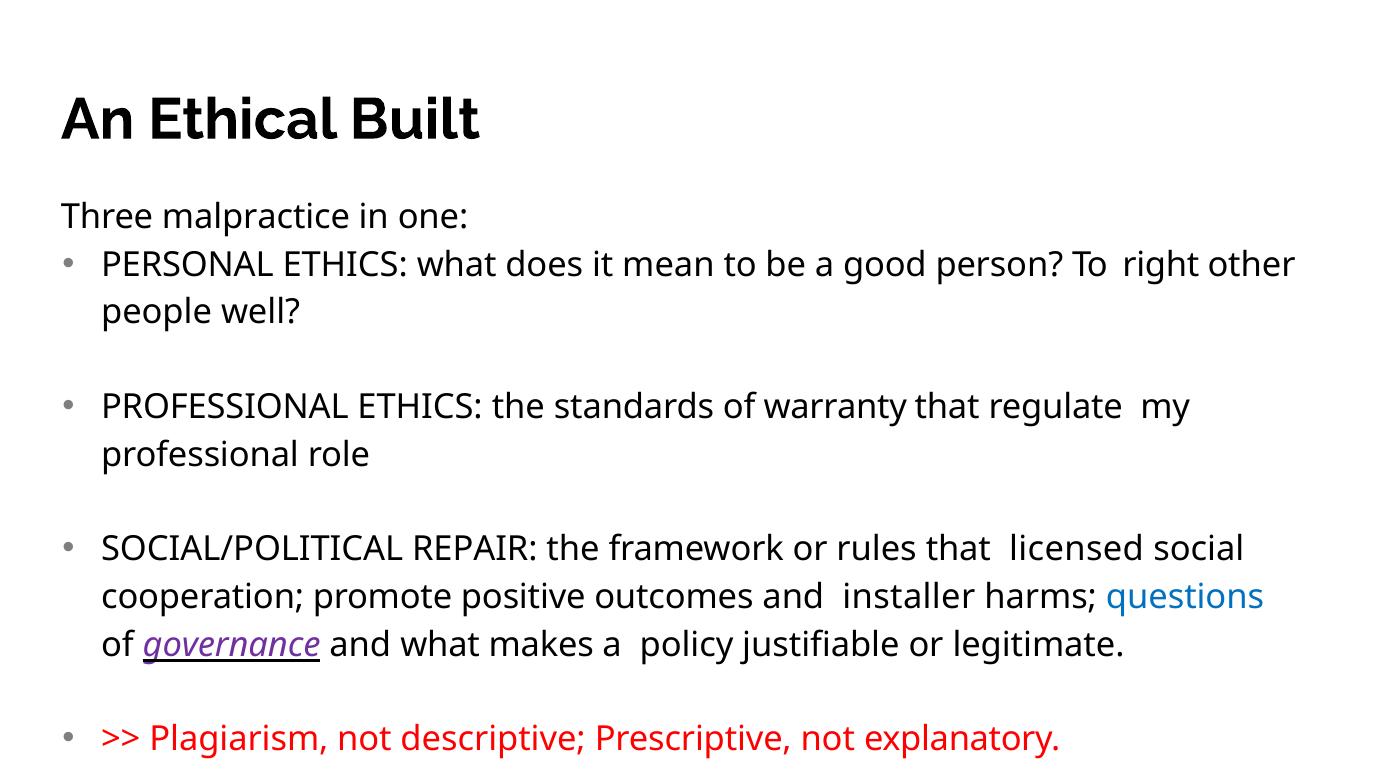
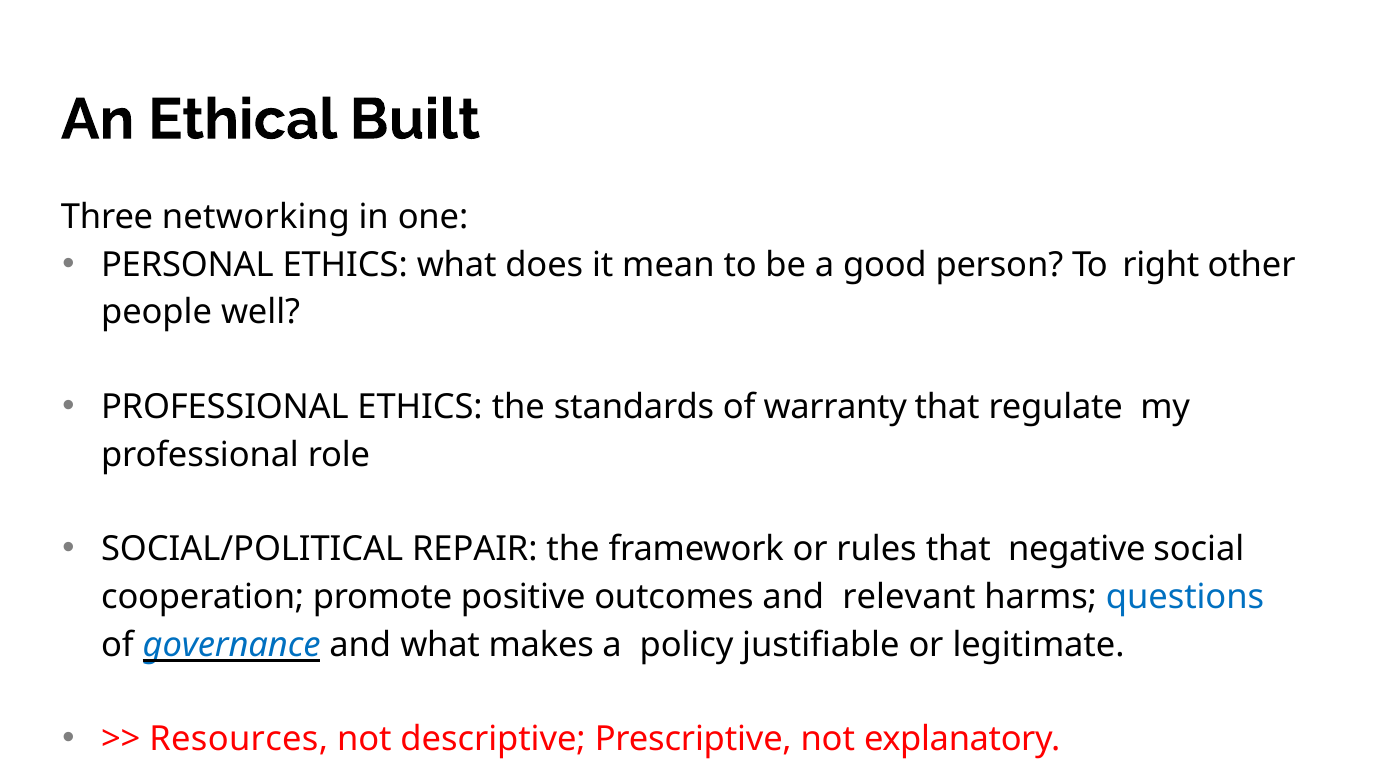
malpractice: malpractice -> networking
licensed: licensed -> negative
installer: installer -> relevant
governance colour: purple -> blue
Plagiarism: Plagiarism -> Resources
